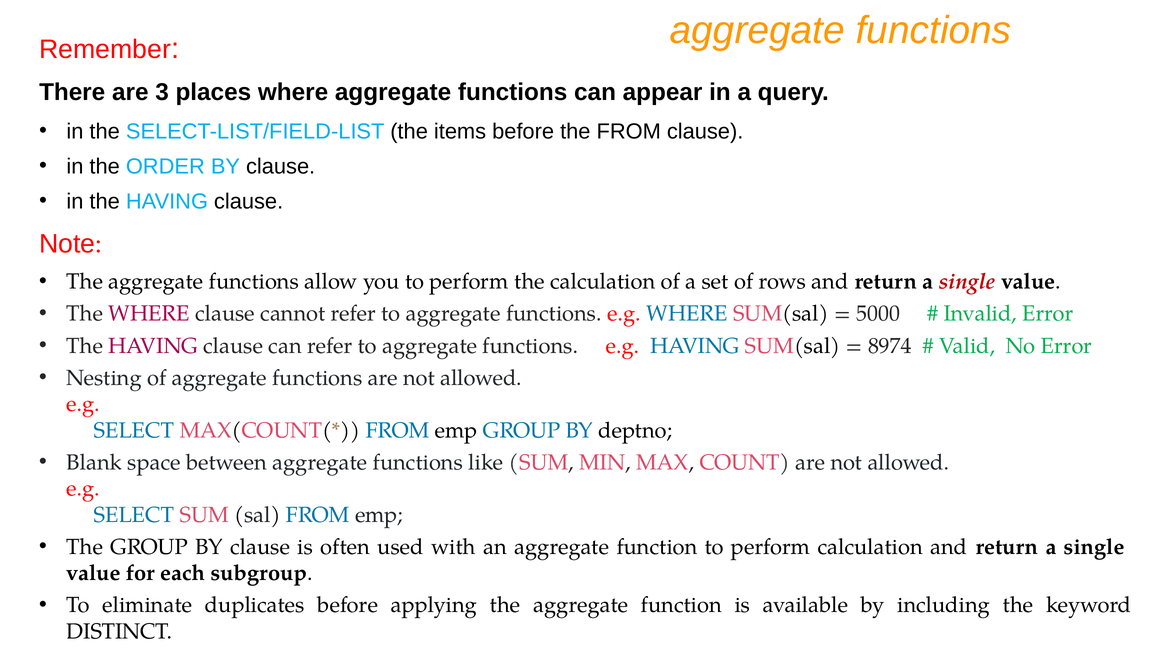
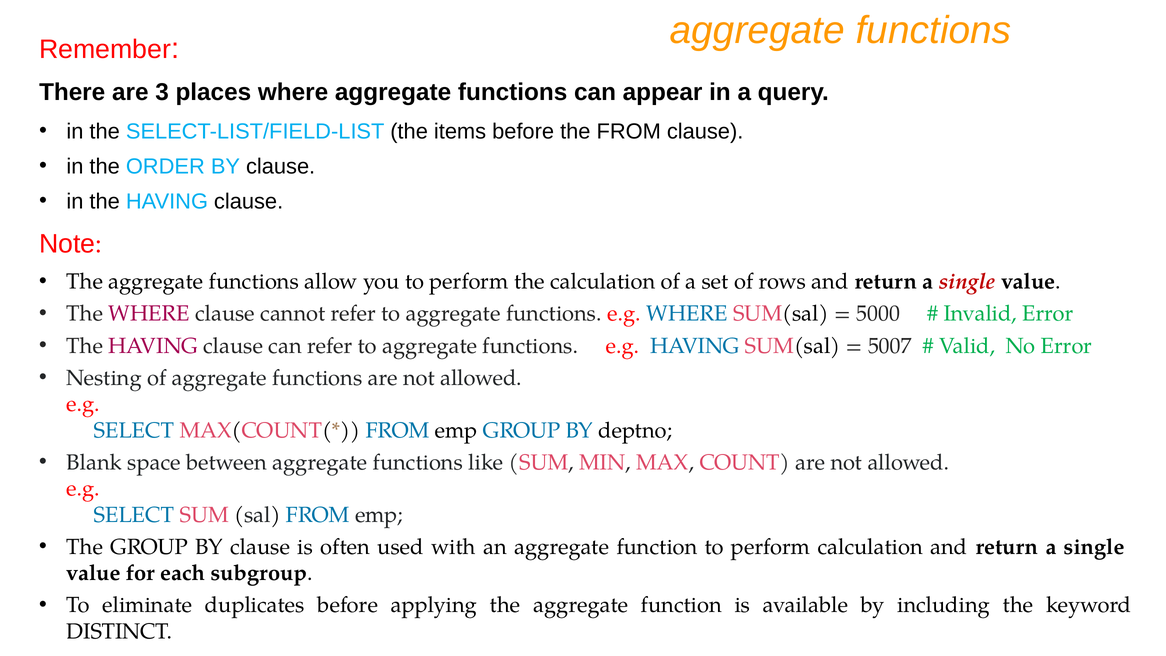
8974: 8974 -> 5007
